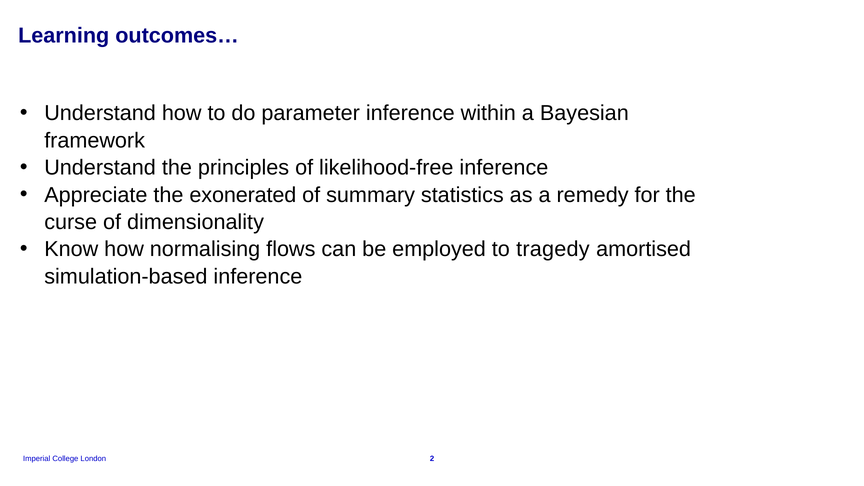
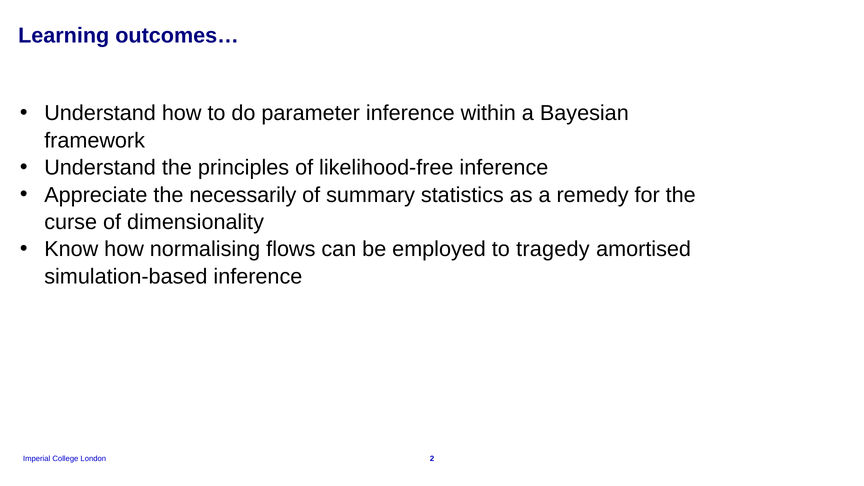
exonerated: exonerated -> necessarily
